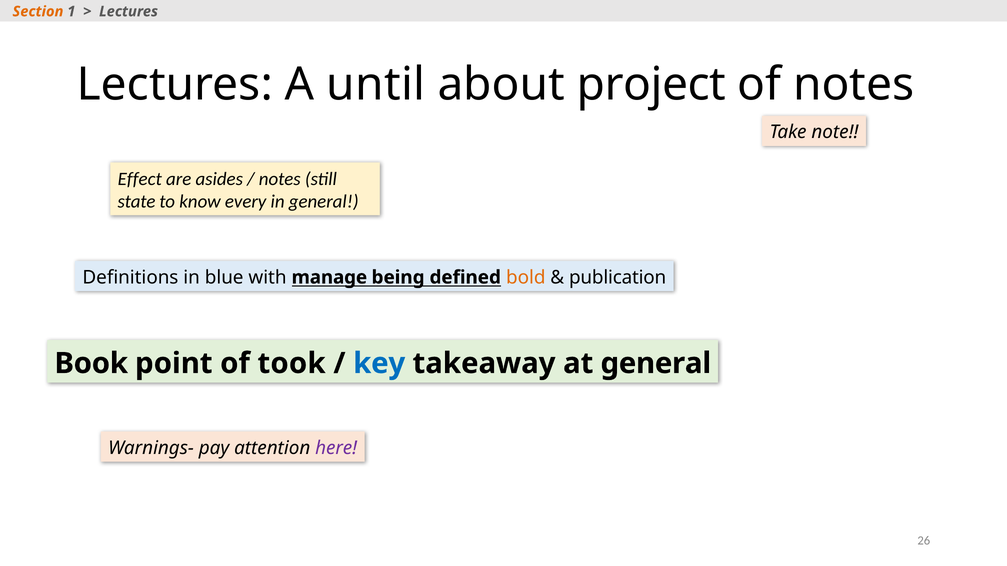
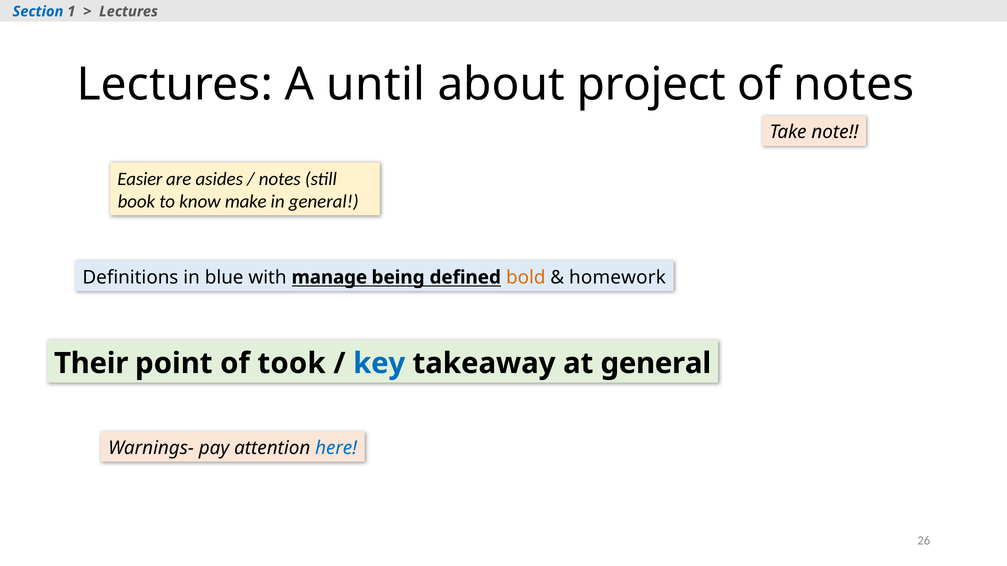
Section colour: orange -> blue
Effect: Effect -> Easier
state: state -> book
every: every -> make
publication: publication -> homework
Book: Book -> Their
here colour: purple -> blue
